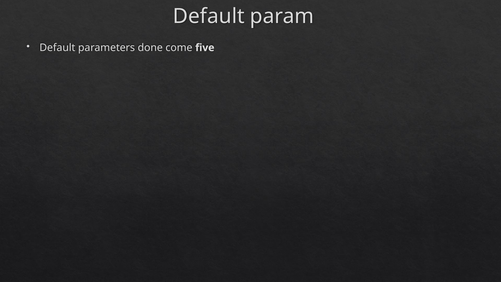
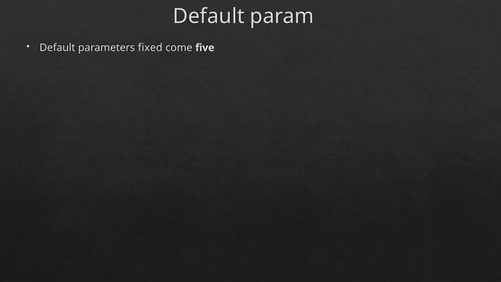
done: done -> fixed
